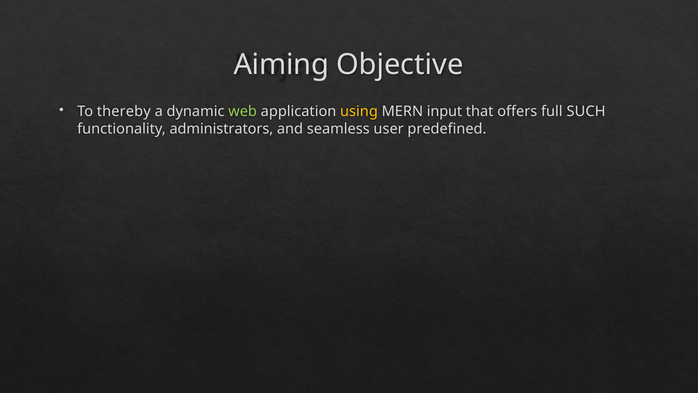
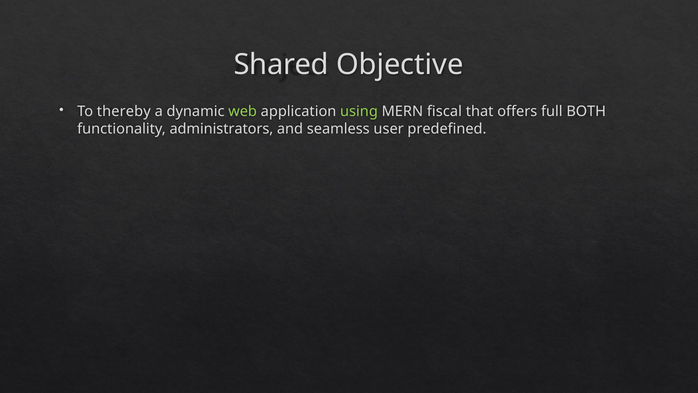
Aiming: Aiming -> Shared
using colour: yellow -> light green
input: input -> fiscal
SUCH: SUCH -> BOTH
